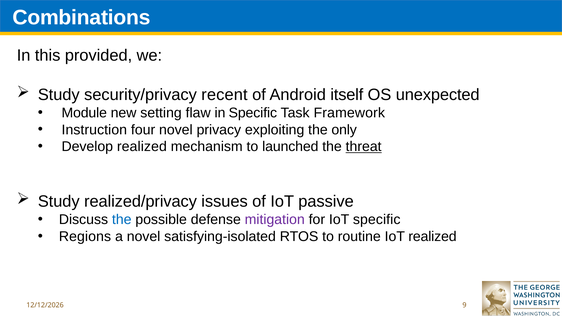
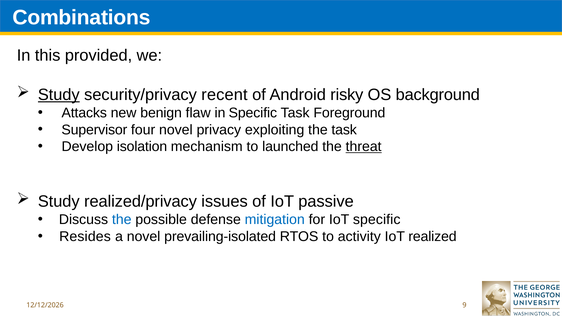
Study at (59, 95) underline: none -> present
itself: itself -> risky
unexpected: unexpected -> background
Module: Module -> Attacks
setting: setting -> benign
Framework: Framework -> Foreground
Instruction: Instruction -> Supervisor
the only: only -> task
Develop realized: realized -> isolation
mitigation colour: purple -> blue
Regions: Regions -> Resides
satisfying-isolated: satisfying-isolated -> prevailing-isolated
routine: routine -> activity
